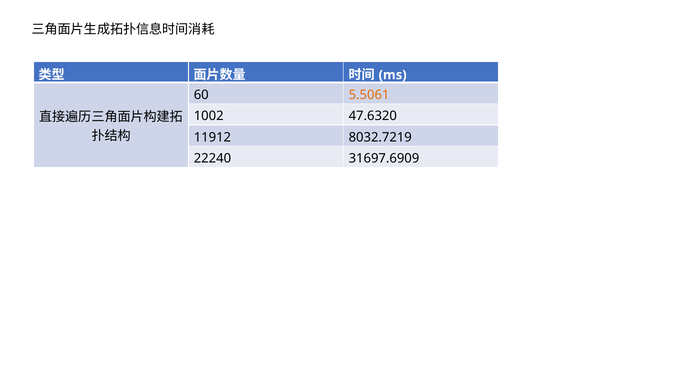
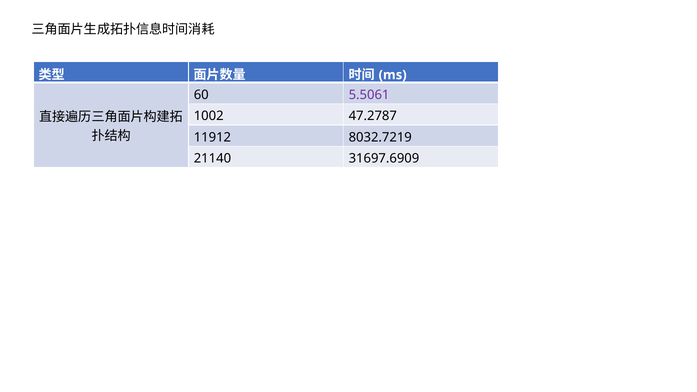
5.5061 colour: orange -> purple
47.6320: 47.6320 -> 47.2787
22240: 22240 -> 21140
